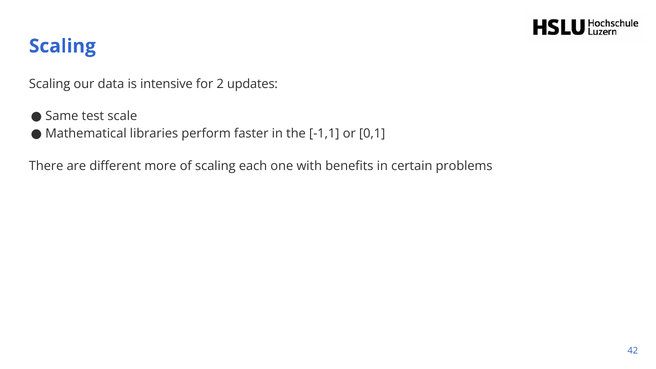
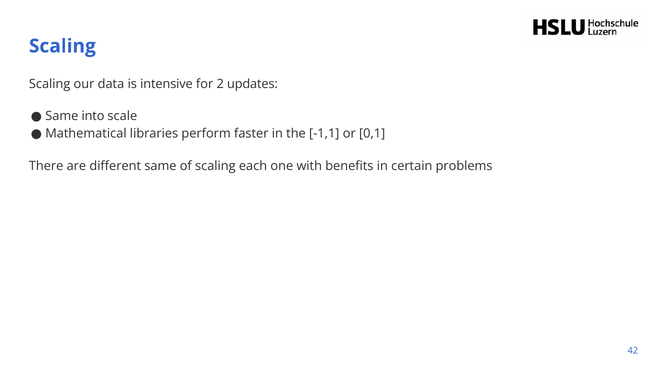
test: test -> into
different more: more -> same
